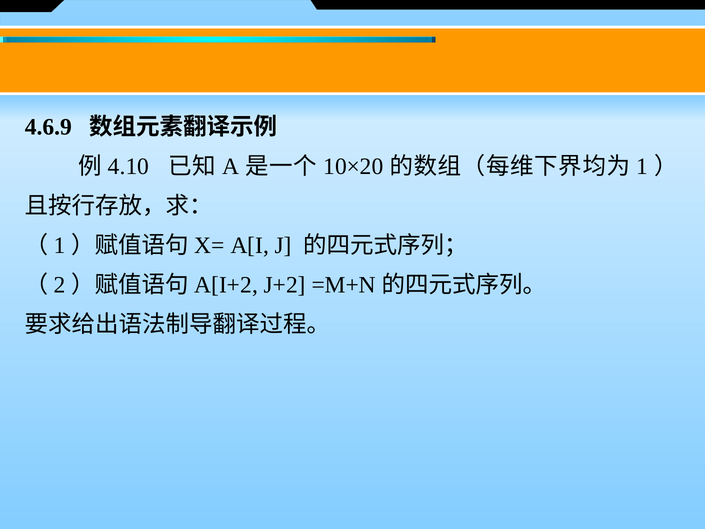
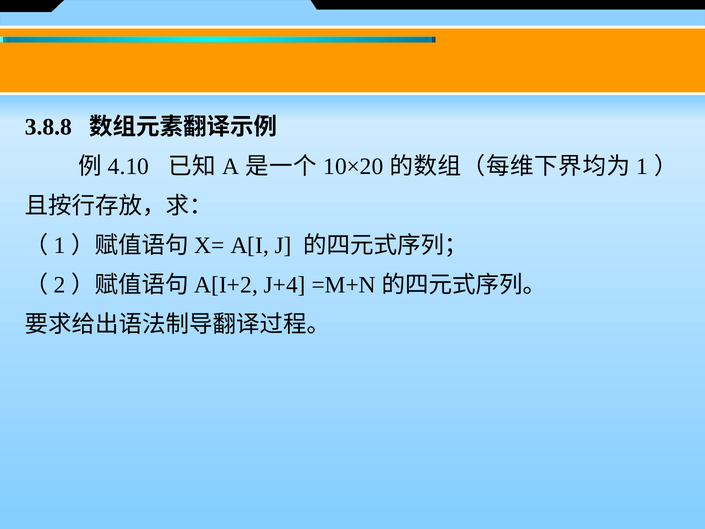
4.6.9: 4.6.9 -> 3.8.8
J+2: J+2 -> J+4
